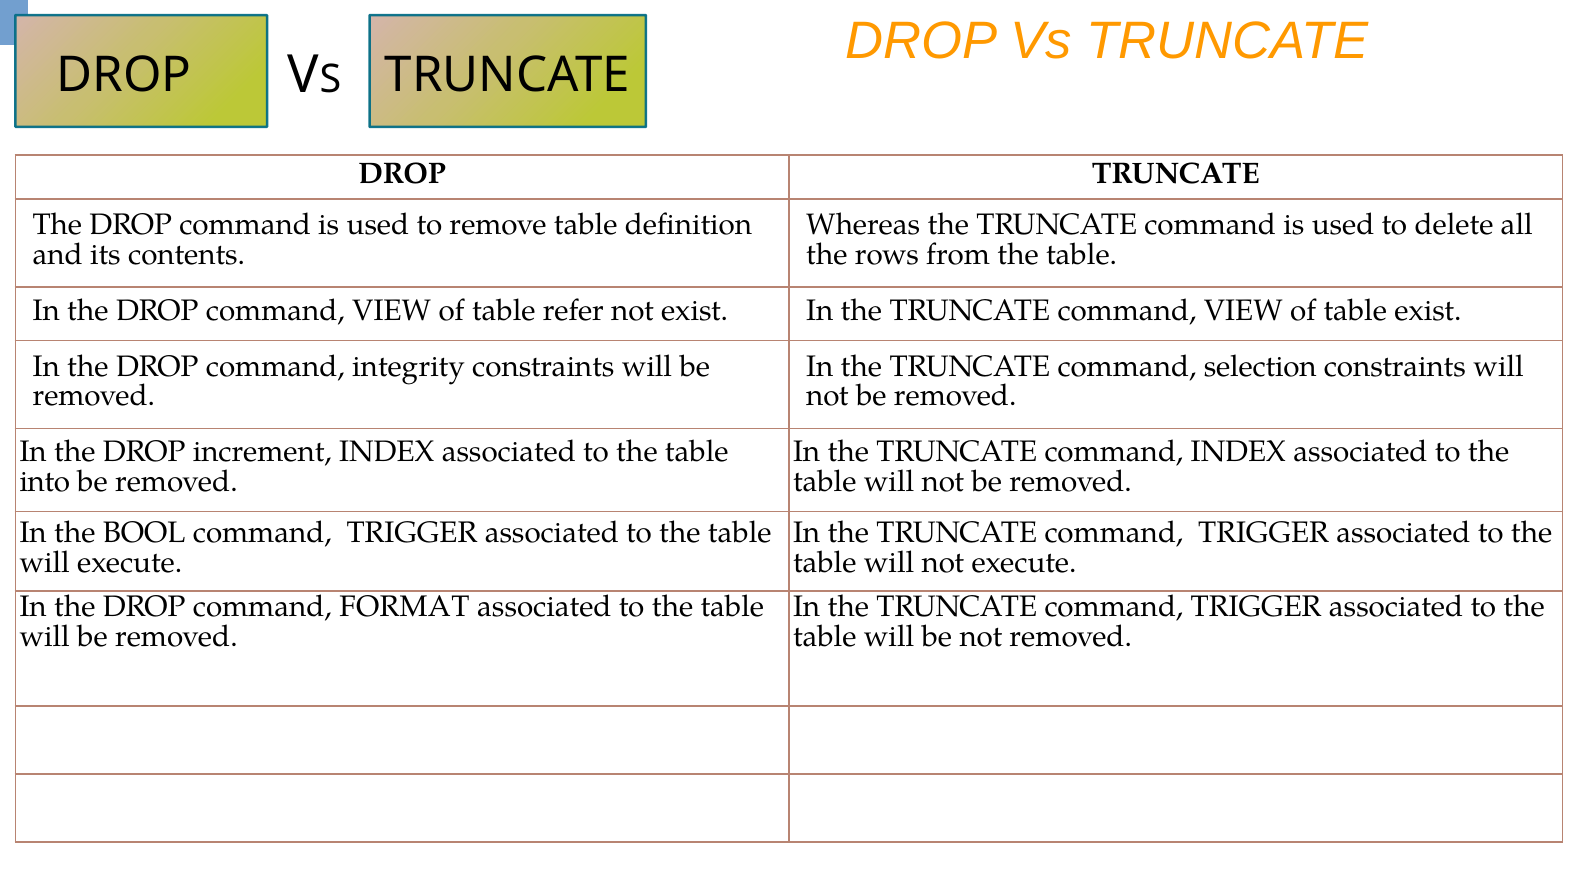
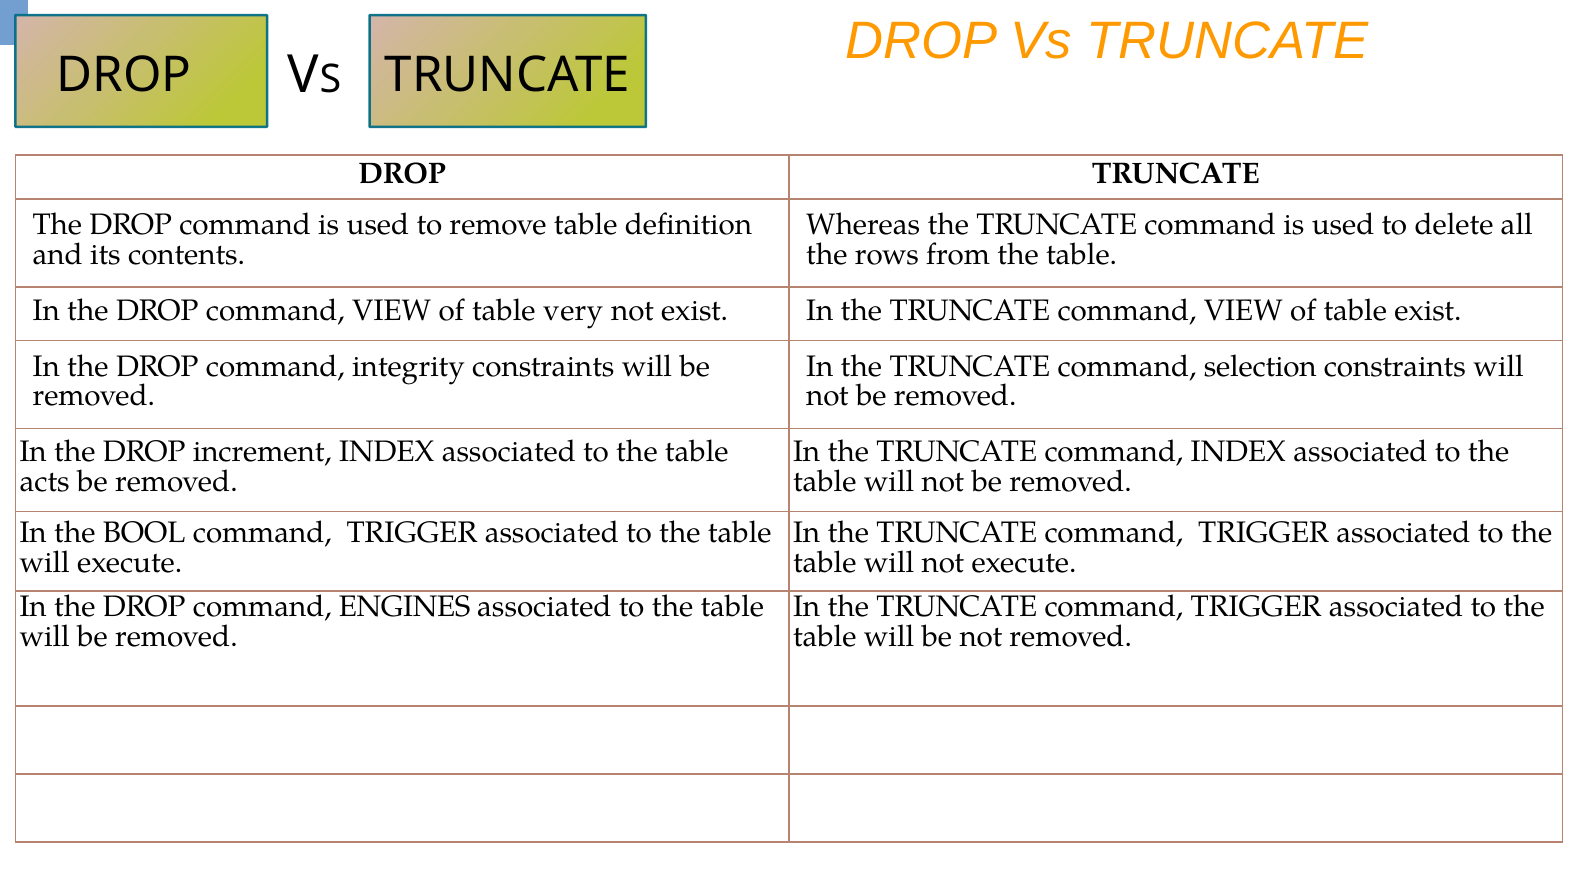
refer: refer -> very
into: into -> acts
FORMAT: FORMAT -> ENGINES
